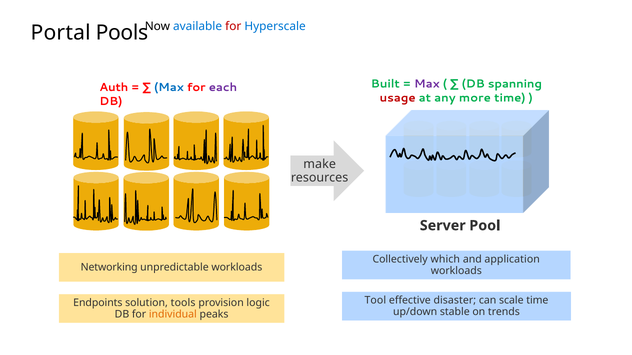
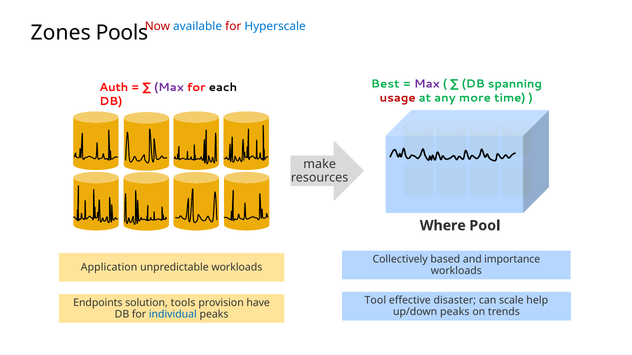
Now colour: black -> red
Portal: Portal -> Zones
Built: Built -> Best
Max at (169, 88) colour: blue -> purple
each colour: purple -> black
Server: Server -> Where
which: which -> based
application: application -> importance
Networking: Networking -> Application
scale time: time -> help
logic: logic -> have
up/down stable: stable -> peaks
individual colour: orange -> blue
